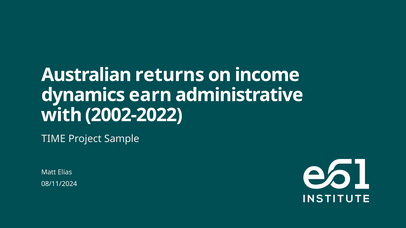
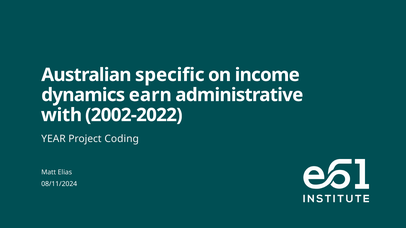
returns: returns -> specific
TIME: TIME -> YEAR
Sample: Sample -> Coding
